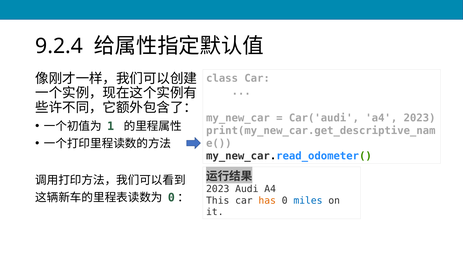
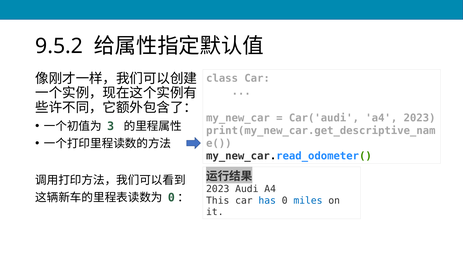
9.2.4: 9.2.4 -> 9.5.2
1: 1 -> 3
has colour: orange -> blue
